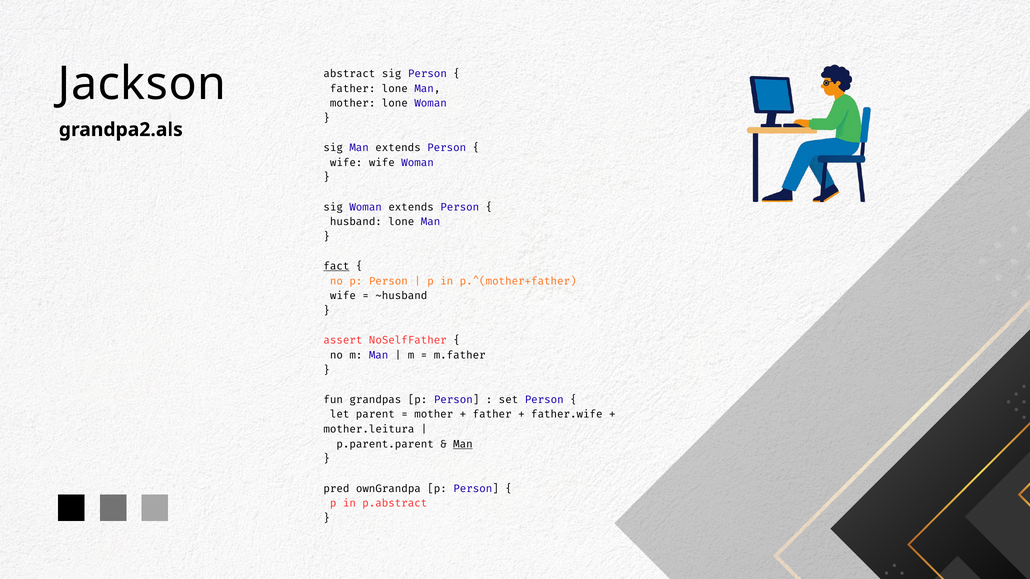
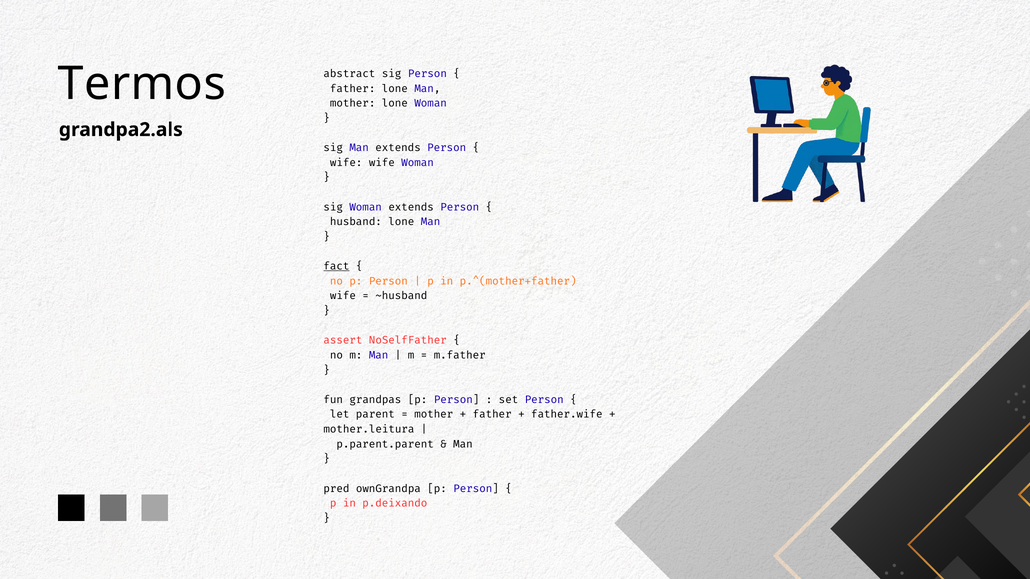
Jackson: Jackson -> Termos
Man at (463, 444) underline: present -> none
p.abstract: p.abstract -> p.deixando
